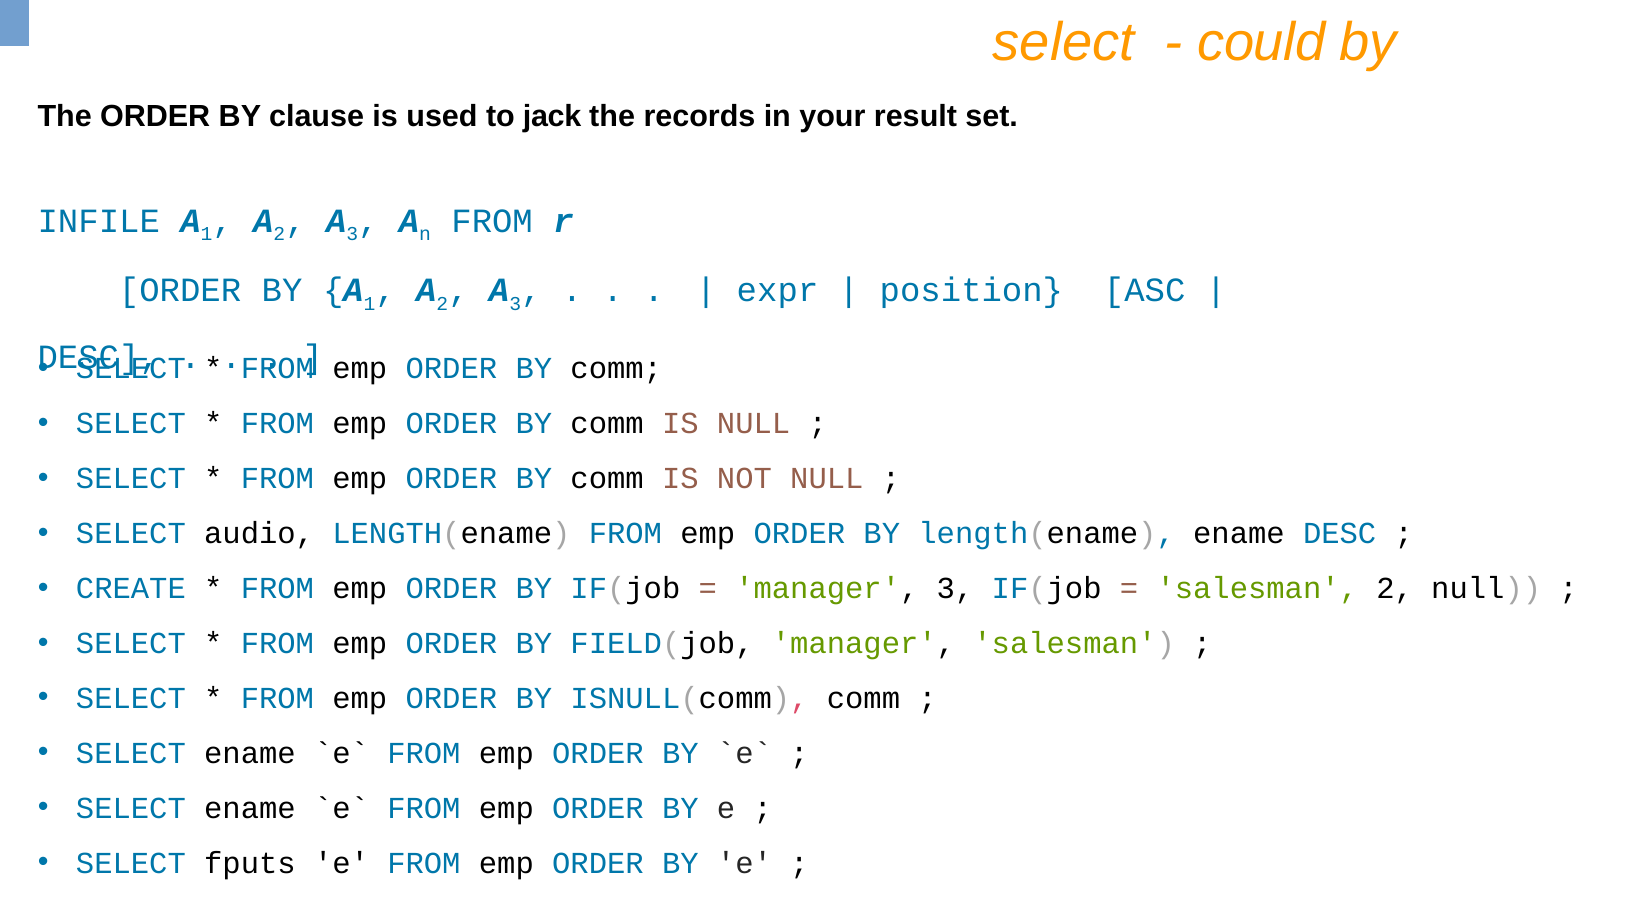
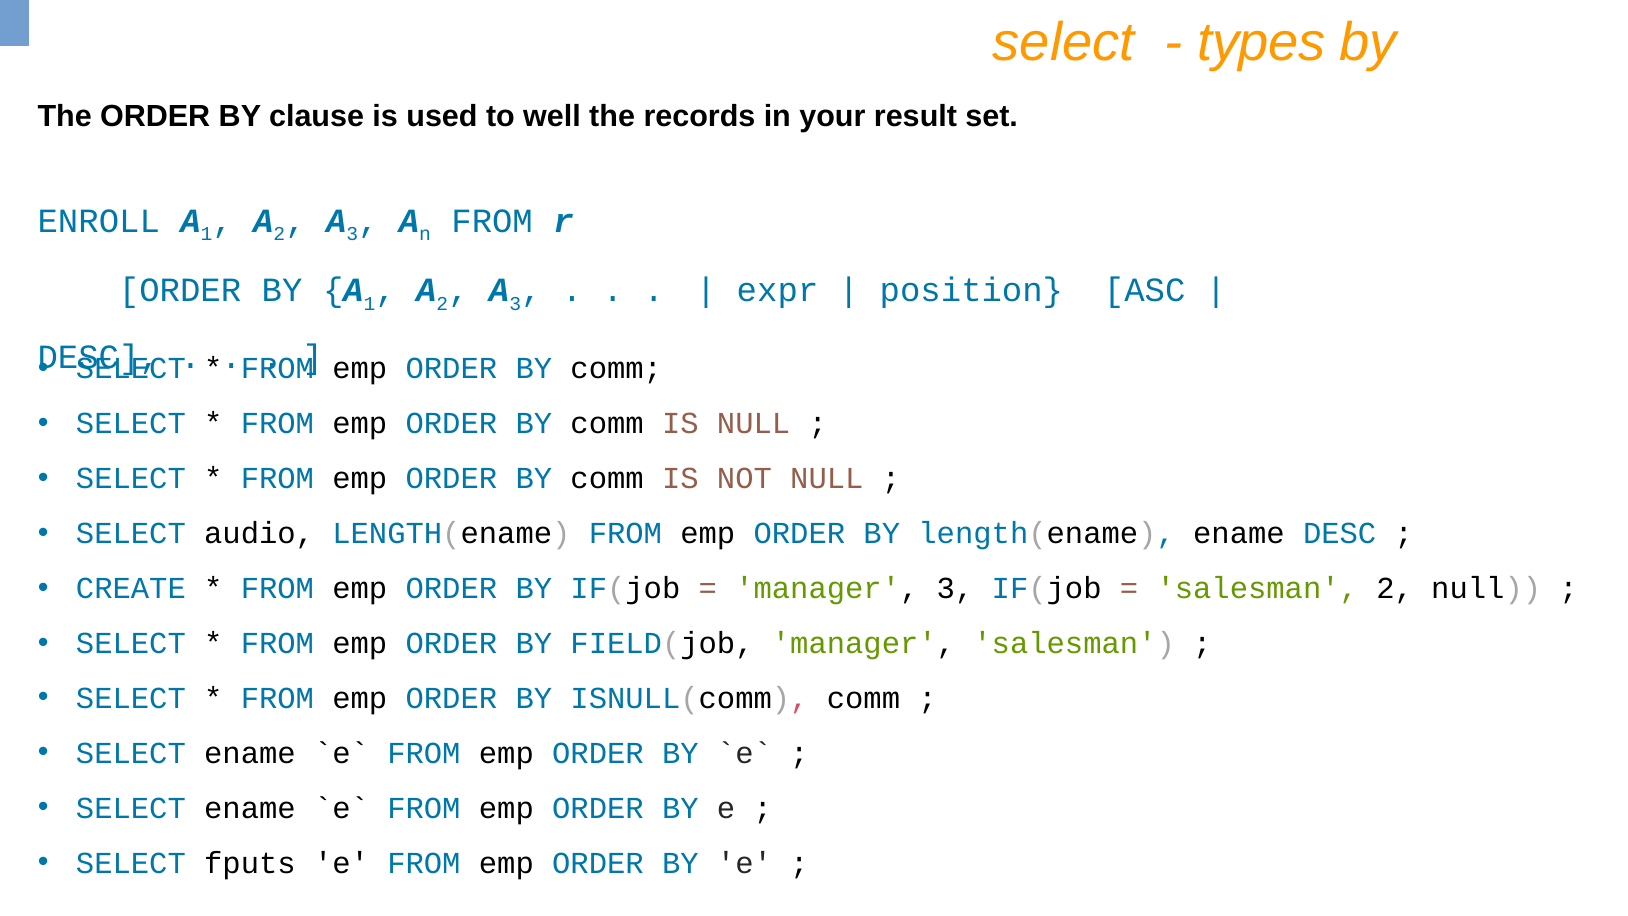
could: could -> types
jack: jack -> well
INFILE: INFILE -> ENROLL
